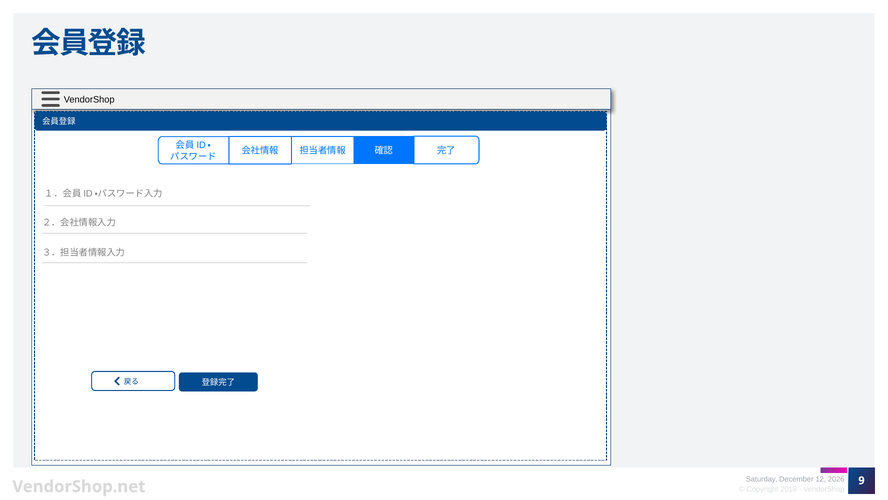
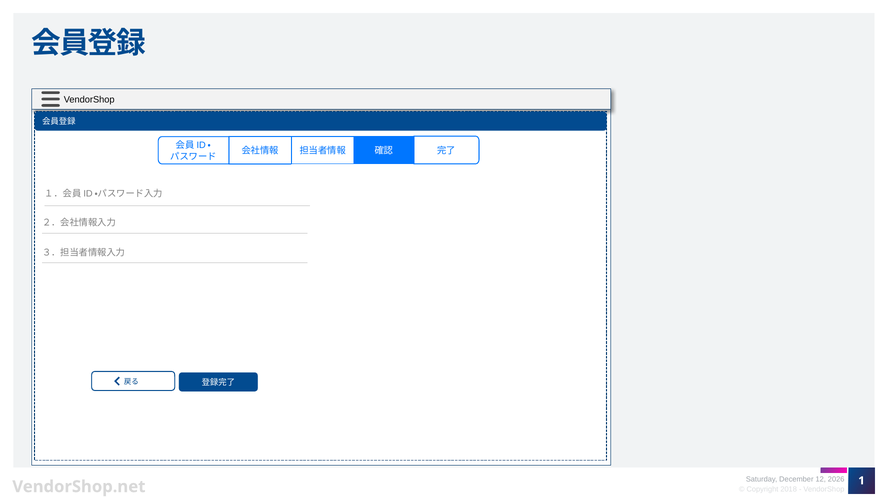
9: 9 -> 1
